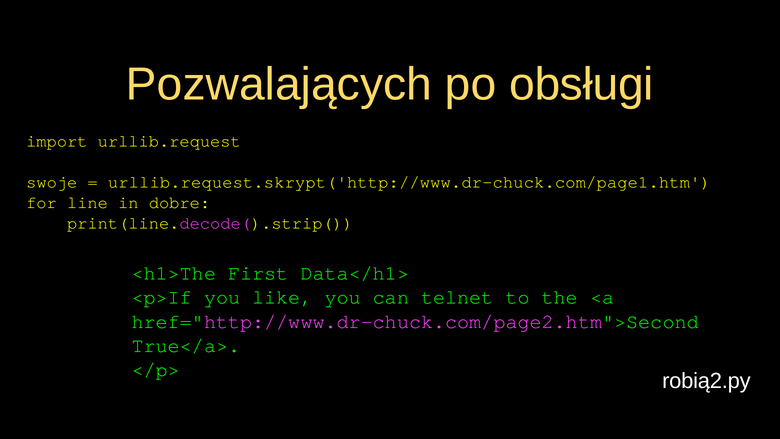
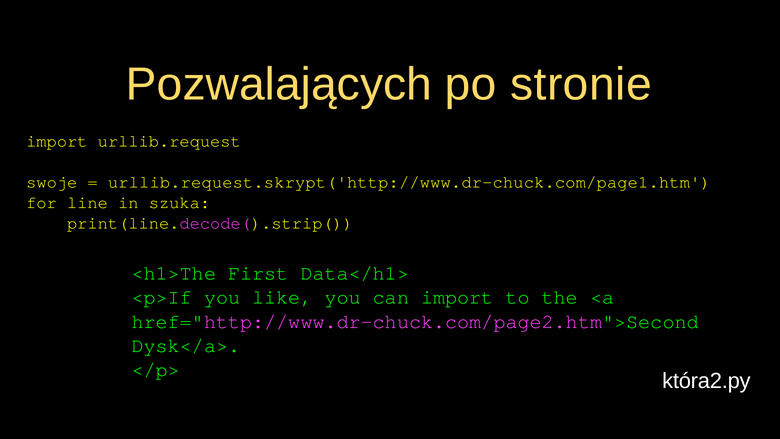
obsługi: obsługi -> stronie
dobre: dobre -> szuka
can telnet: telnet -> import
True</a>: True</a> -> Dysk</a>
robią2.py: robią2.py -> która2.py
